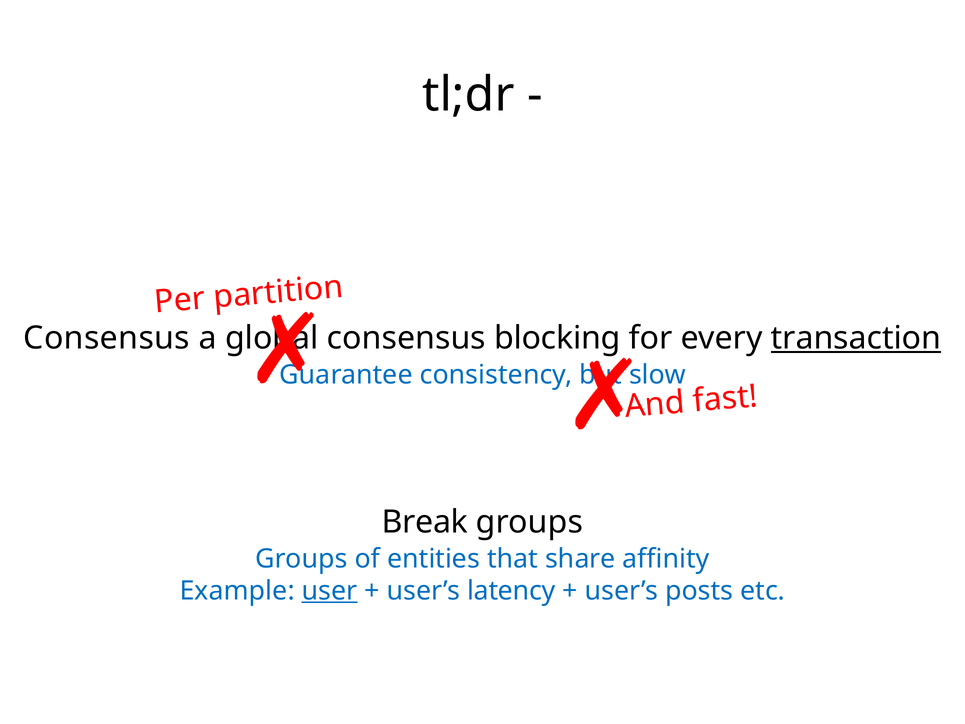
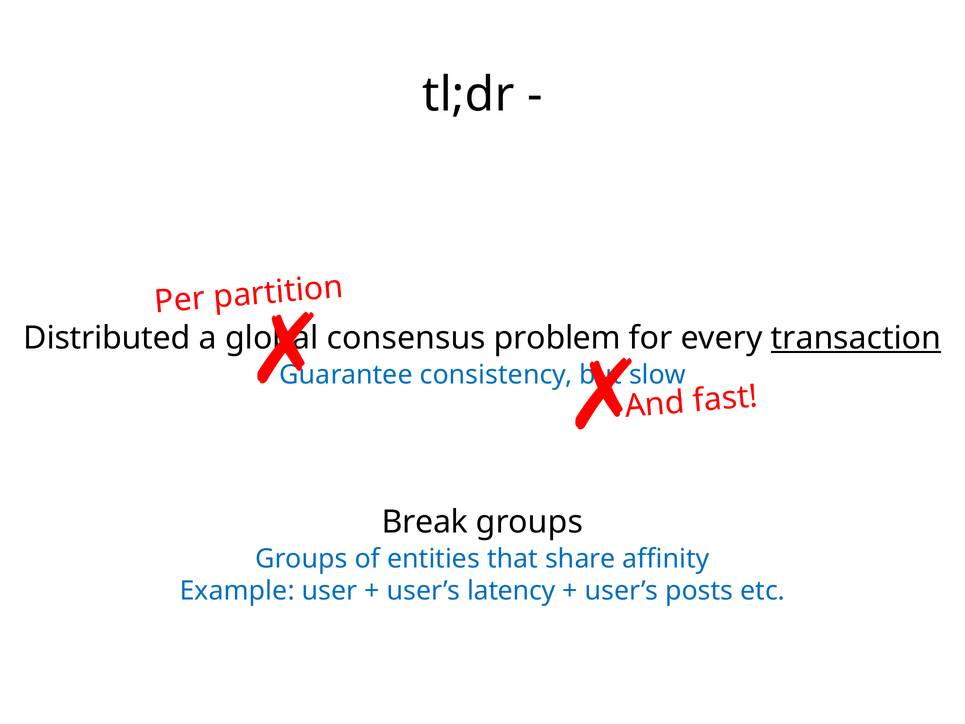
Consensus at (107, 338): Consensus -> Distributed
blocking: blocking -> problem
user underline: present -> none
